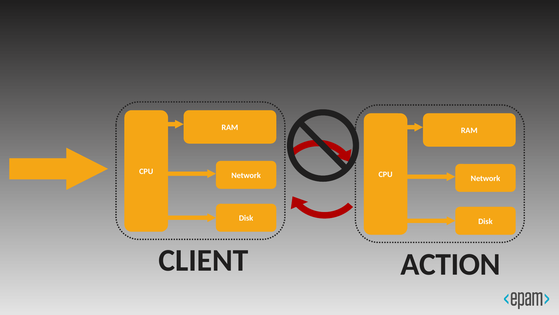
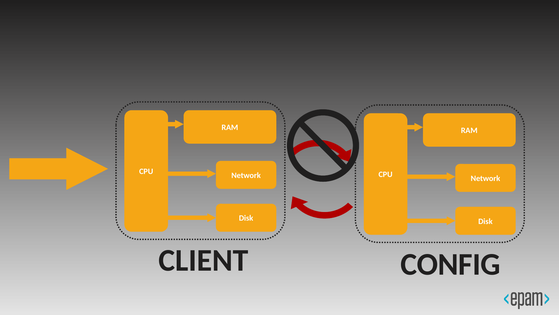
ACTION: ACTION -> CONFIG
